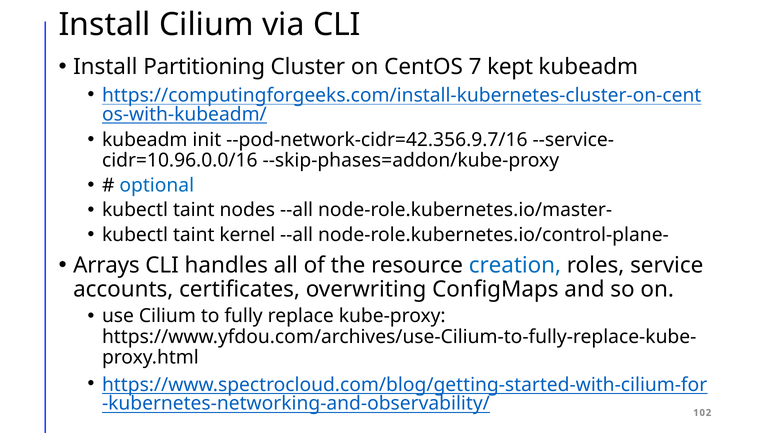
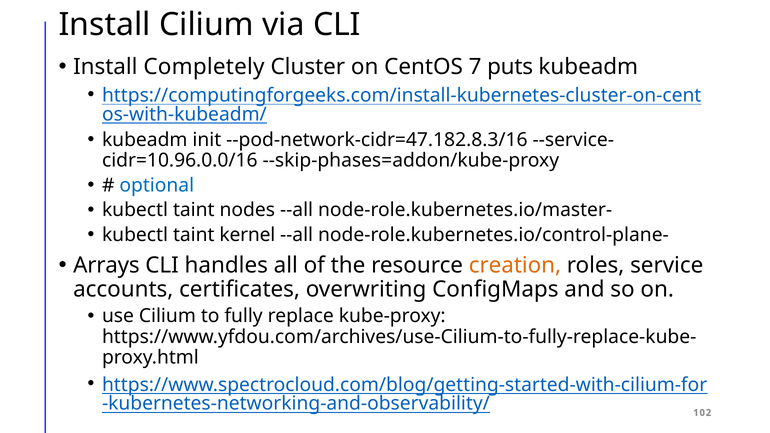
Partitioning: Partitioning -> Completely
kept: kept -> puts
--pod-network-cidr=42.356.9.7/16: --pod-network-cidr=42.356.9.7/16 -> --pod-network-cidr=47.182.8.3/16
creation colour: blue -> orange
